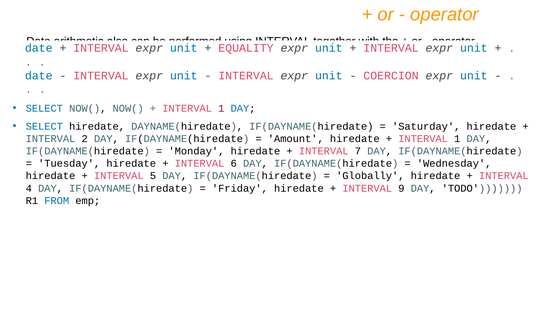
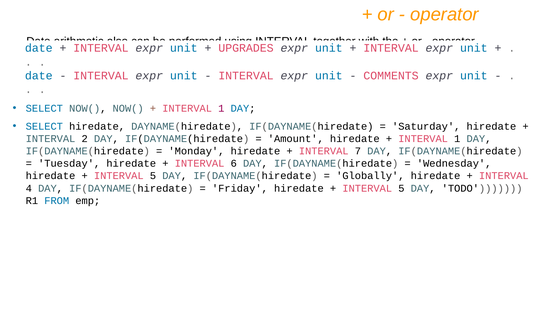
EQUALITY: EQUALITY -> UPGRADES
COERCION: COERCION -> COMMENTS
9 at (401, 189): 9 -> 5
